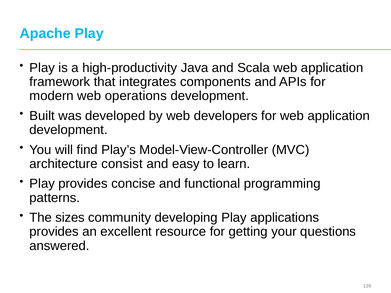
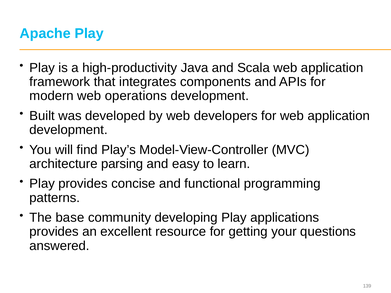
consist: consist -> parsing
sizes: sizes -> base
